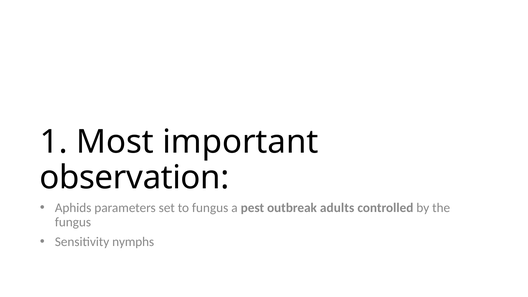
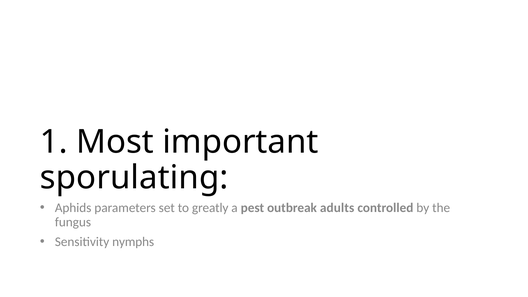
observation: observation -> sporulating
to fungus: fungus -> greatly
